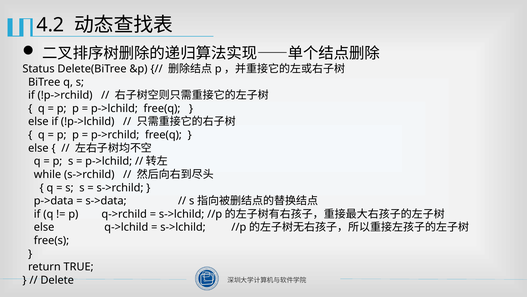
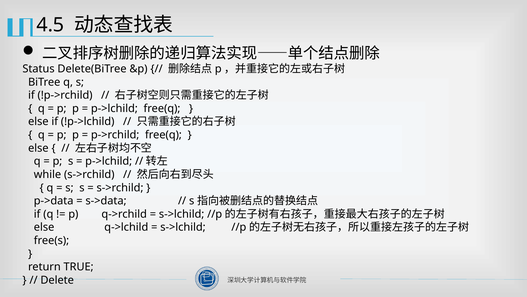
4.2: 4.2 -> 4.5
